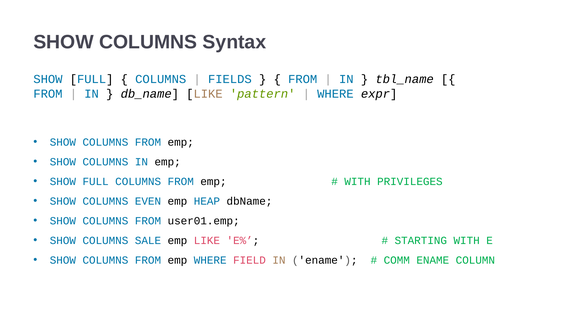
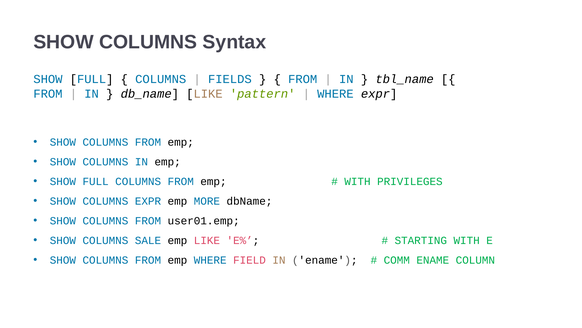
COLUMNS EVEN: EVEN -> EXPR
HEAP: HEAP -> MORE
